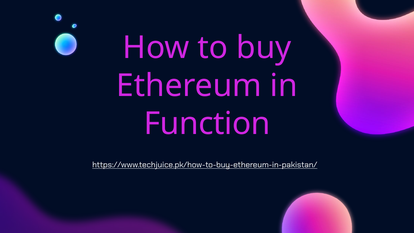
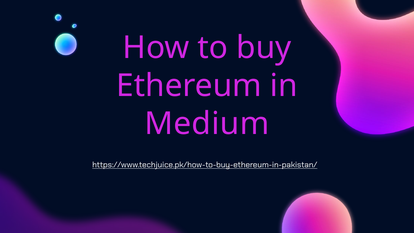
Function: Function -> Medium
